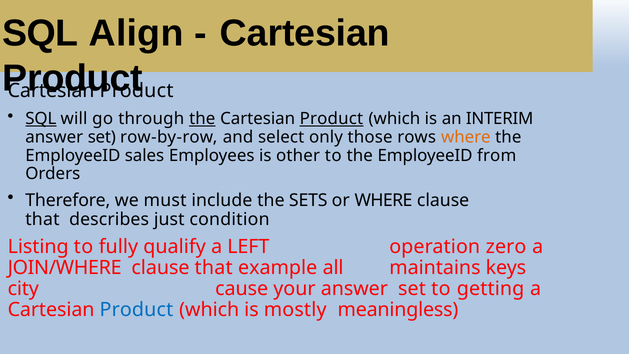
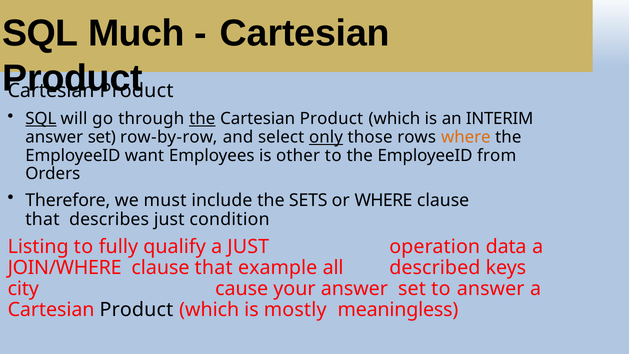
Align: Align -> Much
Product at (331, 119) underline: present -> none
only underline: none -> present
sales: sales -> want
a LEFT: LEFT -> JUST
zero: zero -> data
maintains: maintains -> described
to getting: getting -> answer
Product at (136, 310) colour: blue -> black
